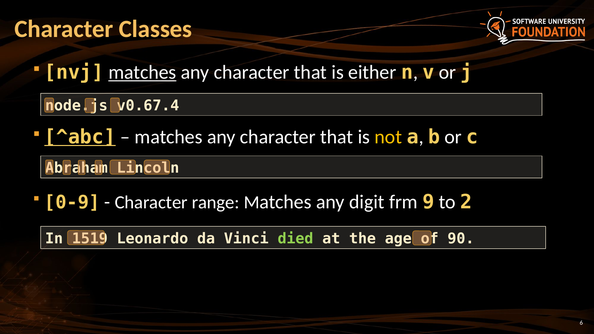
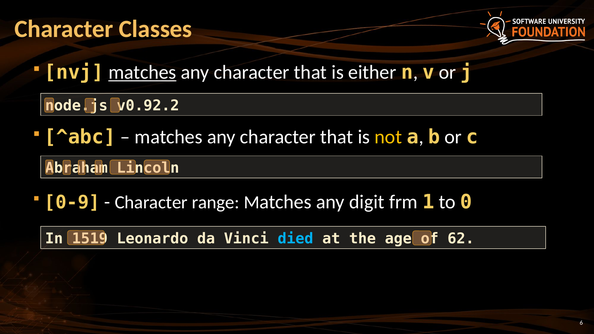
v0.67.4: v0.67.4 -> v0.92.2
^abc underline: present -> none
9: 9 -> 1
2: 2 -> 0
died colour: light green -> light blue
90: 90 -> 62
